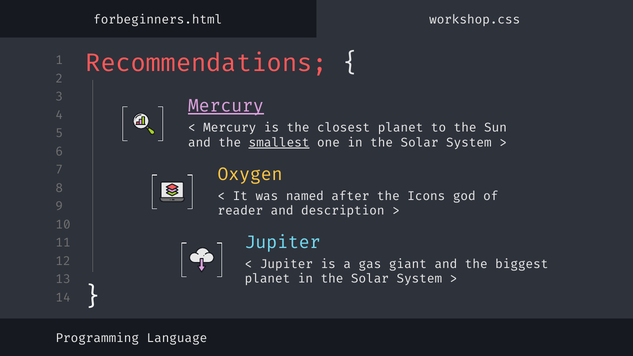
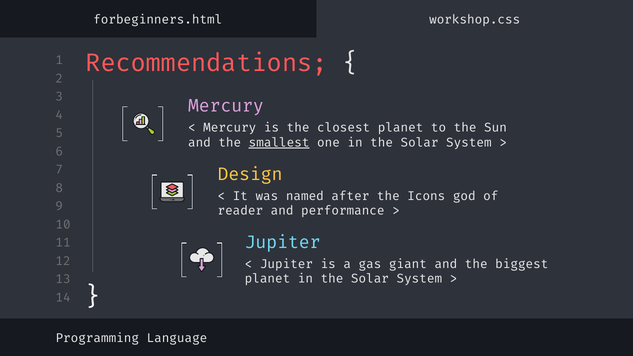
Mercury at (226, 106) underline: present -> none
Oxygen: Oxygen -> Design
description: description -> performance
